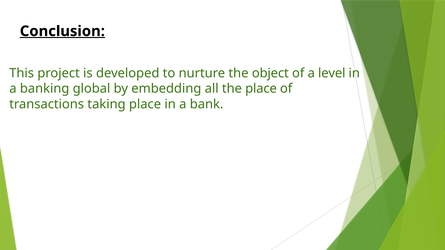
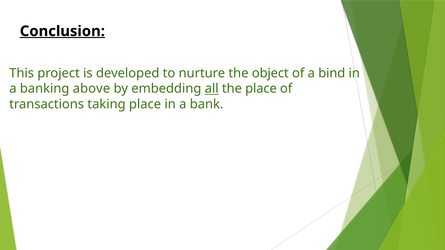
level: level -> bind
global: global -> above
all underline: none -> present
